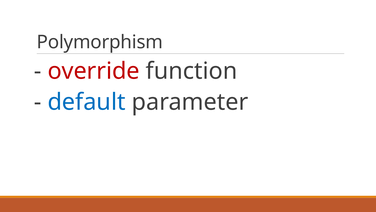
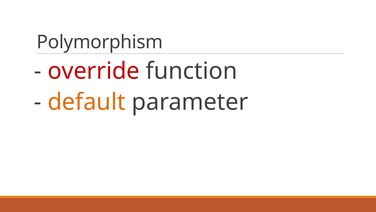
default colour: blue -> orange
